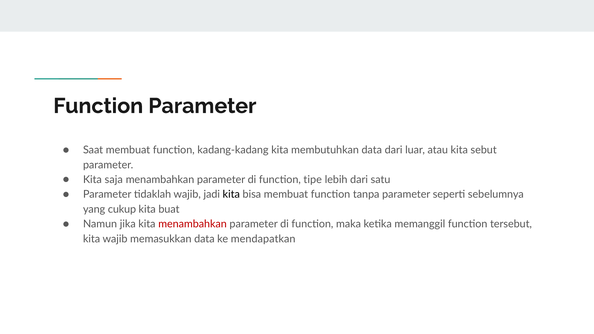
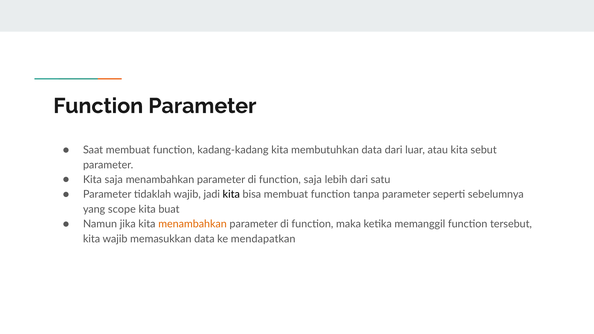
function tipe: tipe -> saja
cukup: cukup -> scope
menambahkan at (193, 224) colour: red -> orange
